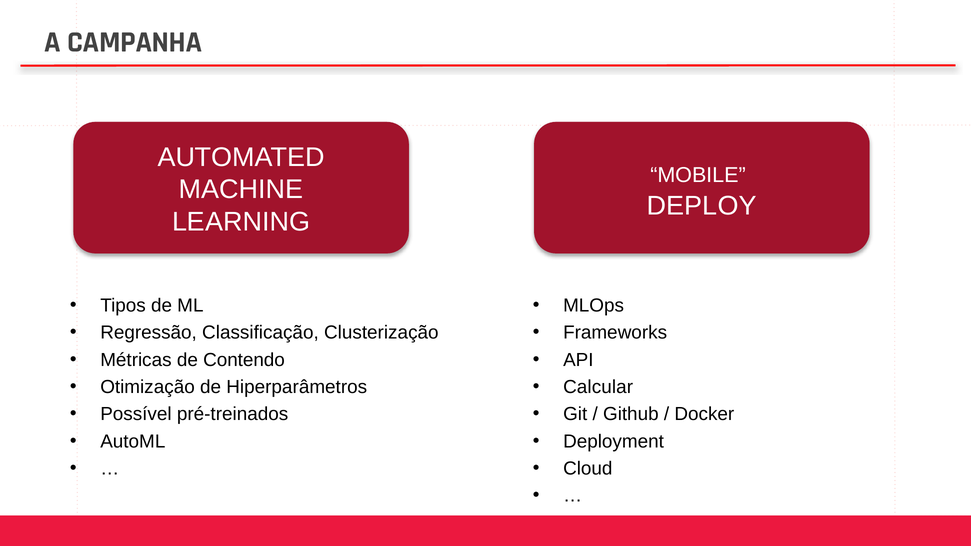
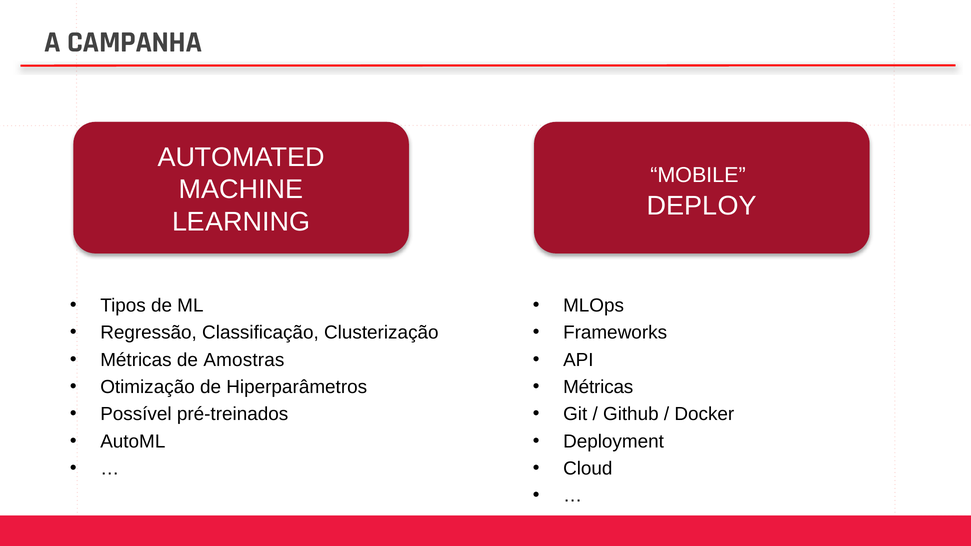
Contendo: Contendo -> Amostras
Calcular at (598, 387): Calcular -> Métricas
